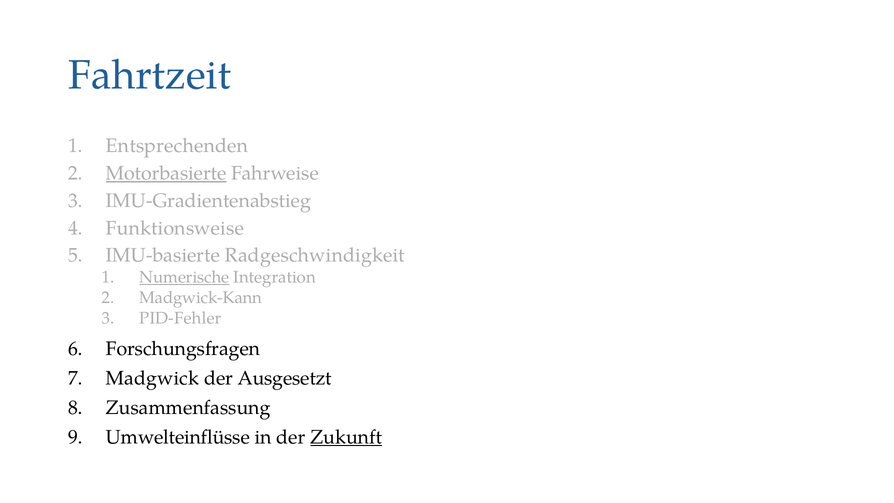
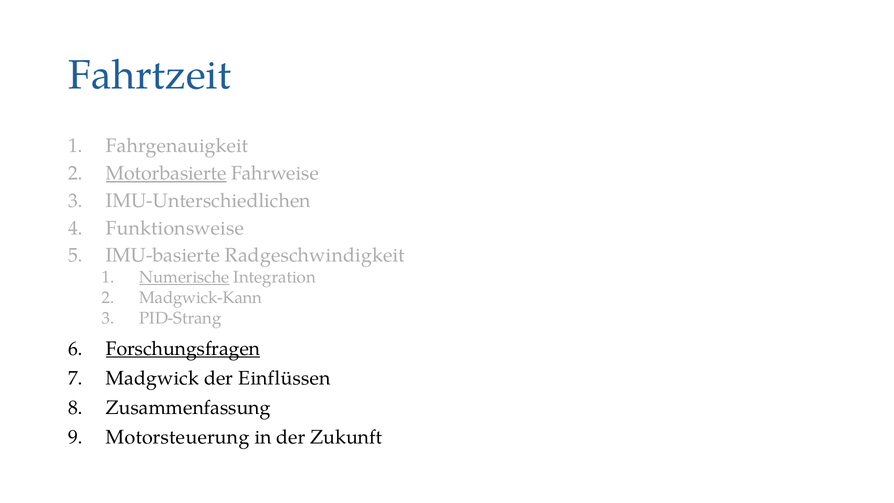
Entsprechenden: Entsprechenden -> Fahrgenauigkeit
IMU-Gradientenabstieg: IMU-Gradientenabstieg -> IMU-Unterschiedlichen
PID-Fehler: PID-Fehler -> PID-Strang
Forschungsfragen underline: none -> present
Ausgesetzt: Ausgesetzt -> Einflüssen
Umwelteinflüsse: Umwelteinflüsse -> Motorsteuerung
Zukunft underline: present -> none
